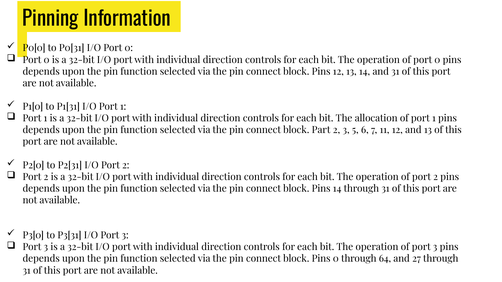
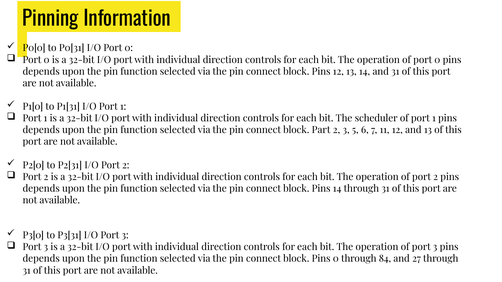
allocation: allocation -> scheduler
64: 64 -> 84
